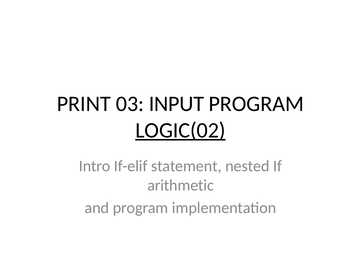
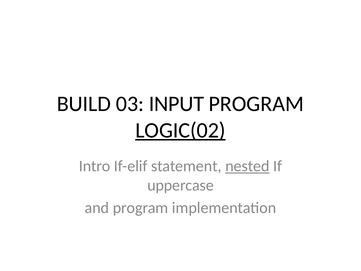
PRINT: PRINT -> BUILD
nested underline: none -> present
arithmetic: arithmetic -> uppercase
